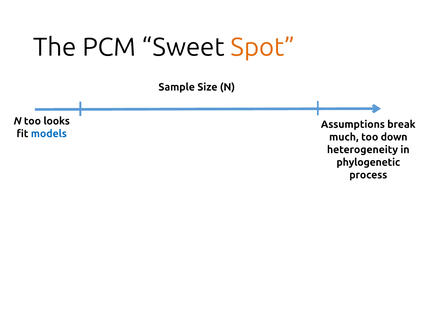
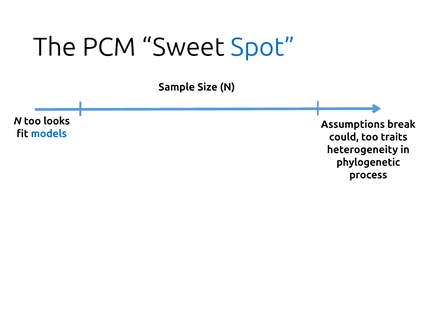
Spot colour: orange -> blue
much: much -> could
down: down -> traits
